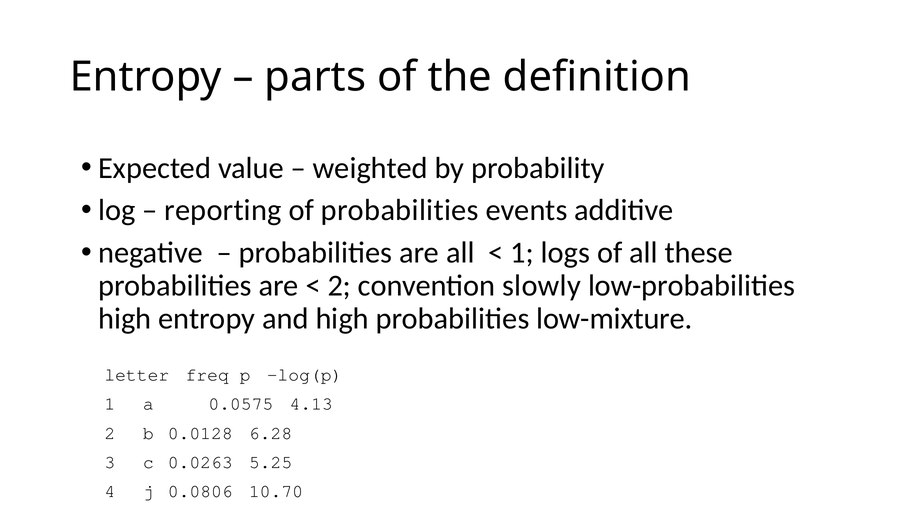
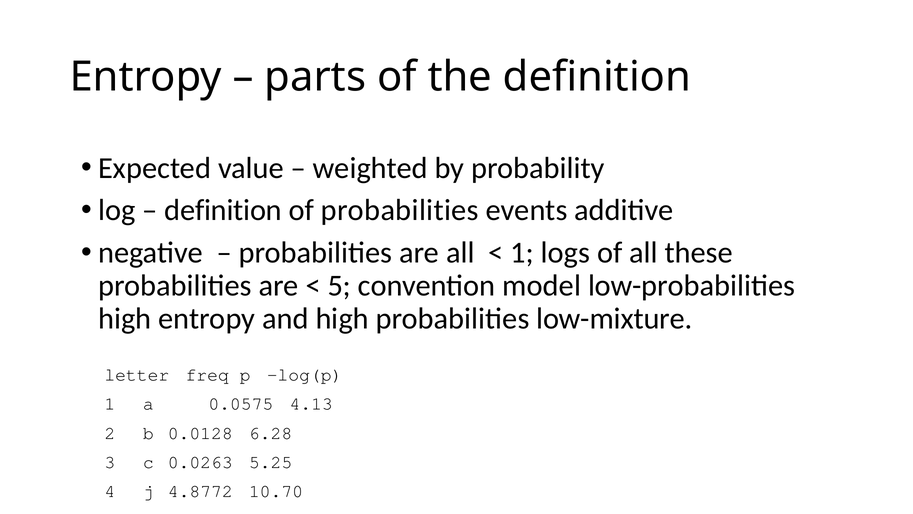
reporting at (223, 210): reporting -> definition
2 at (339, 286): 2 -> 5
slowly: slowly -> model
0.0806: 0.0806 -> 4.8772
